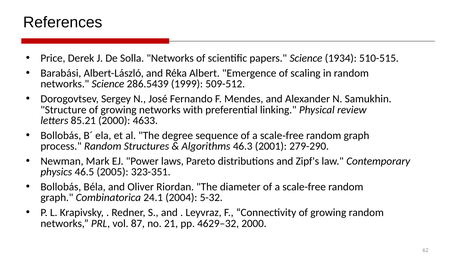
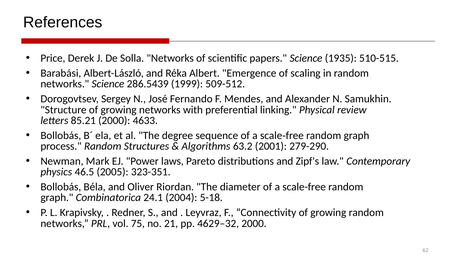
1934: 1934 -> 1935
46.3: 46.3 -> 63.2
5-32: 5-32 -> 5-18
87: 87 -> 75
